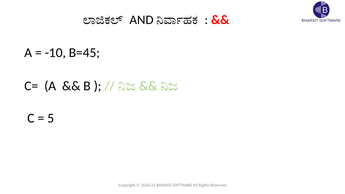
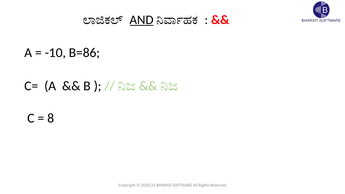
AND underline: none -> present
B=45: B=45 -> B=86
5: 5 -> 8
